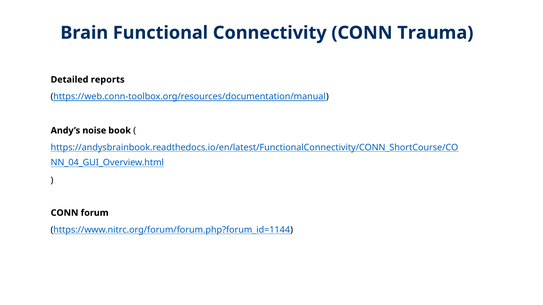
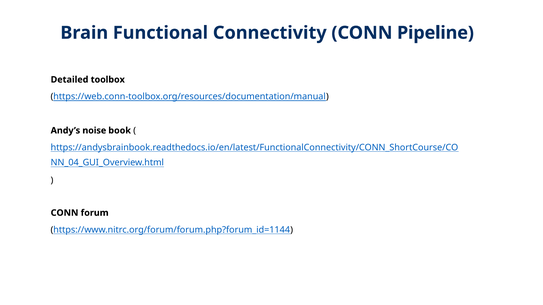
Trauma: Trauma -> Pipeline
reports: reports -> toolbox
